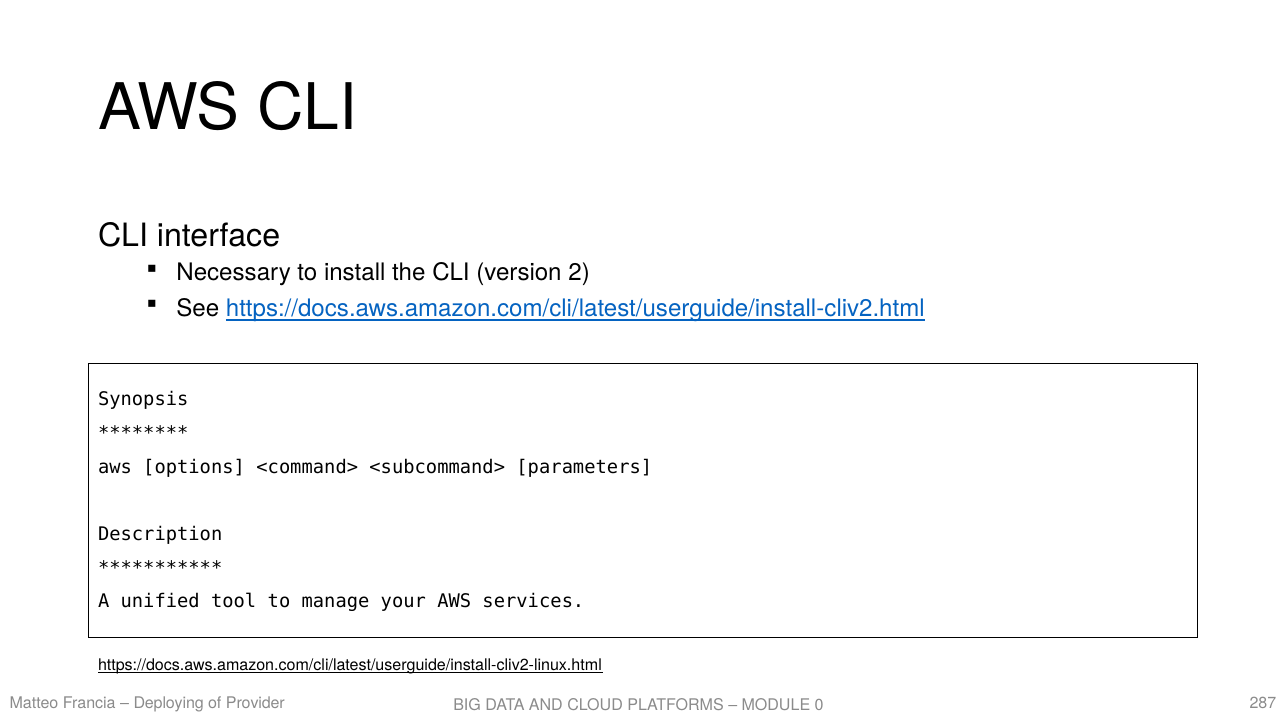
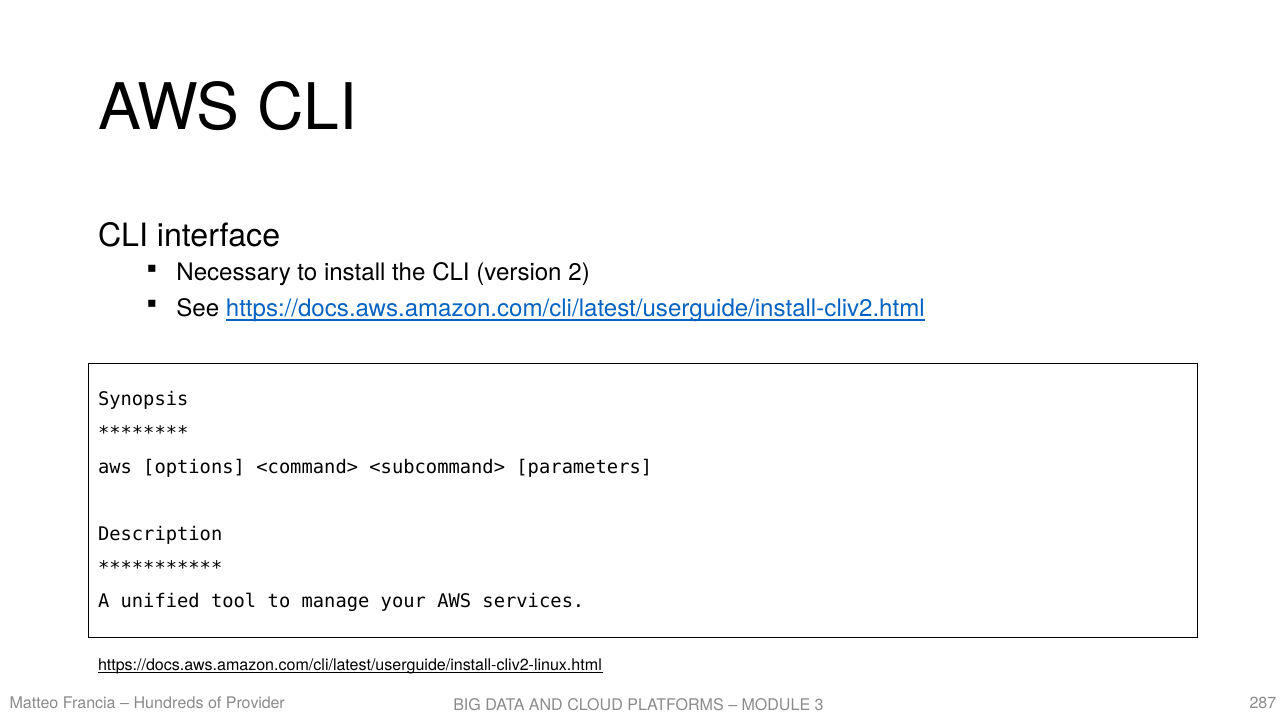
Deploying: Deploying -> Hundreds
0: 0 -> 3
